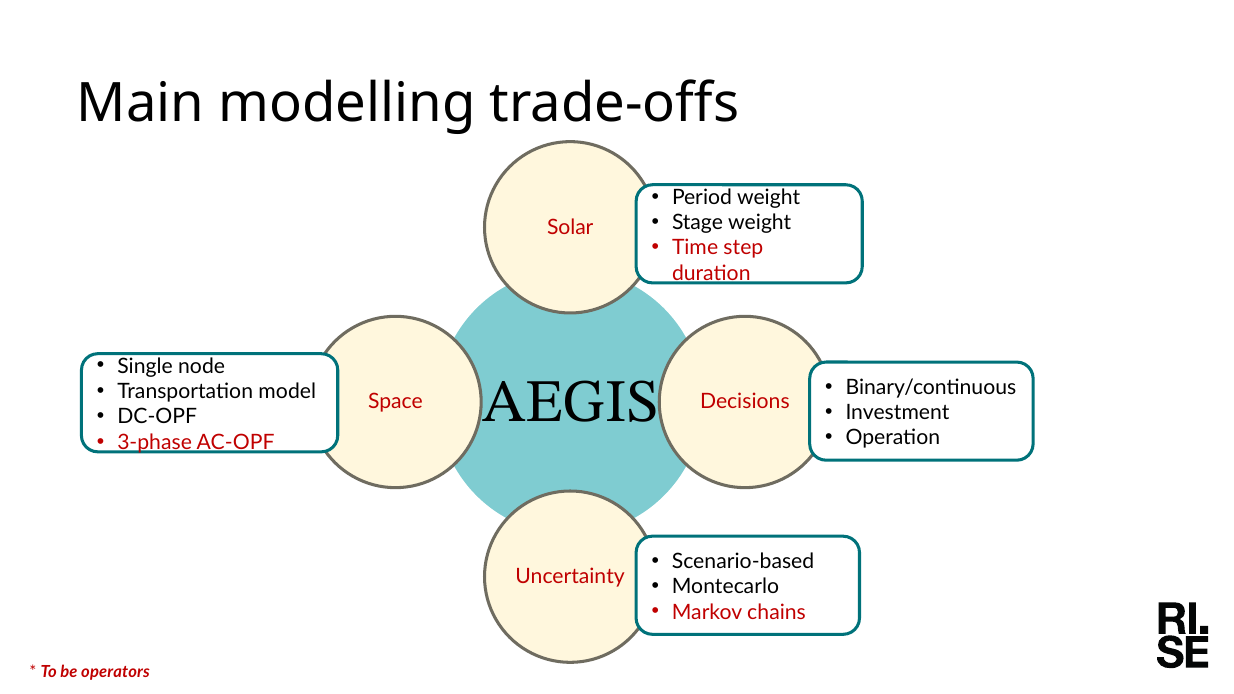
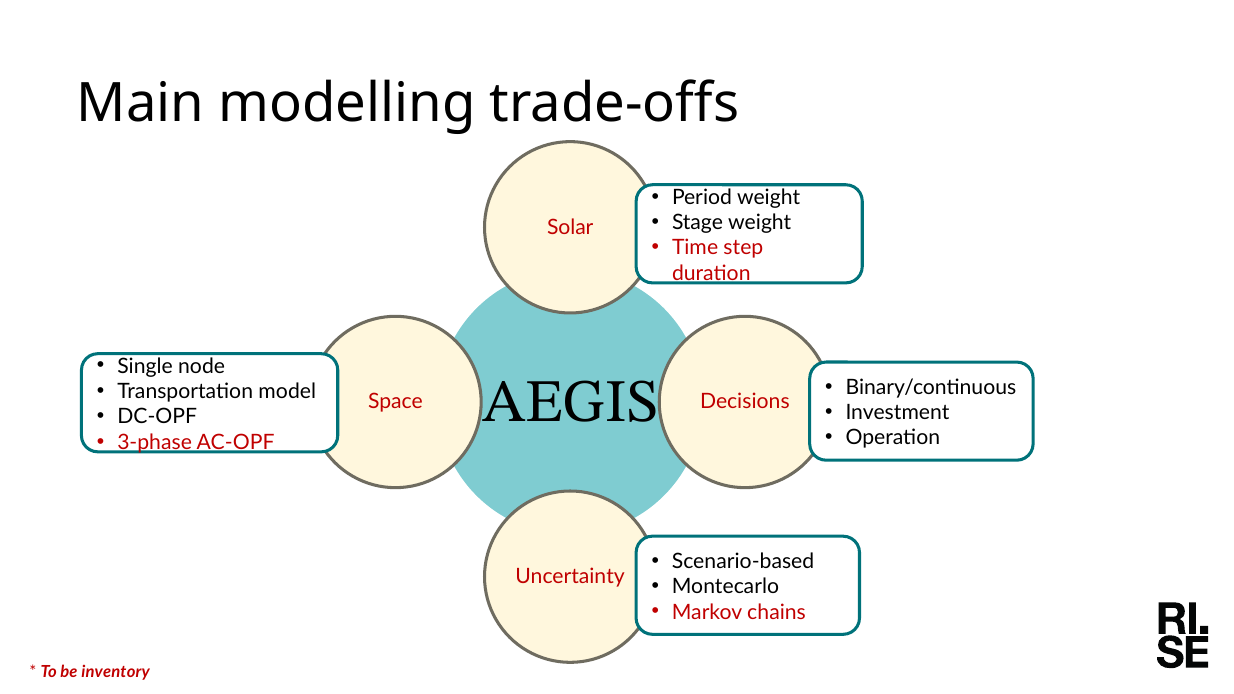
operators: operators -> inventory
